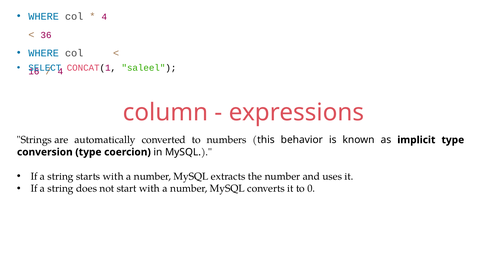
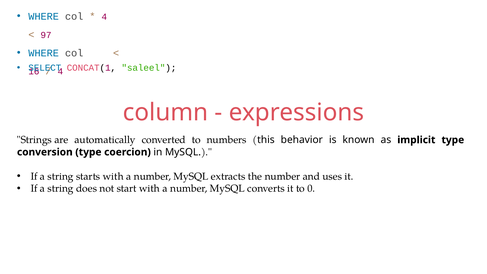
36: 36 -> 97
